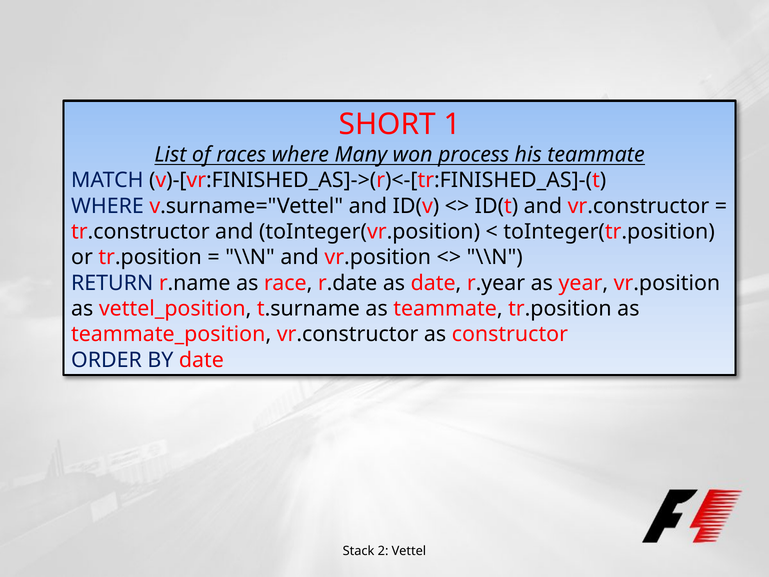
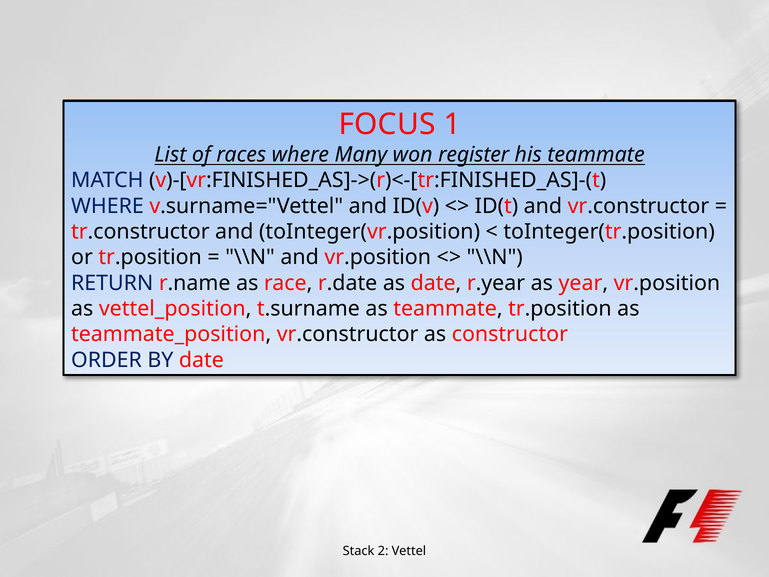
SHORT: SHORT -> FOCUS
process: process -> register
